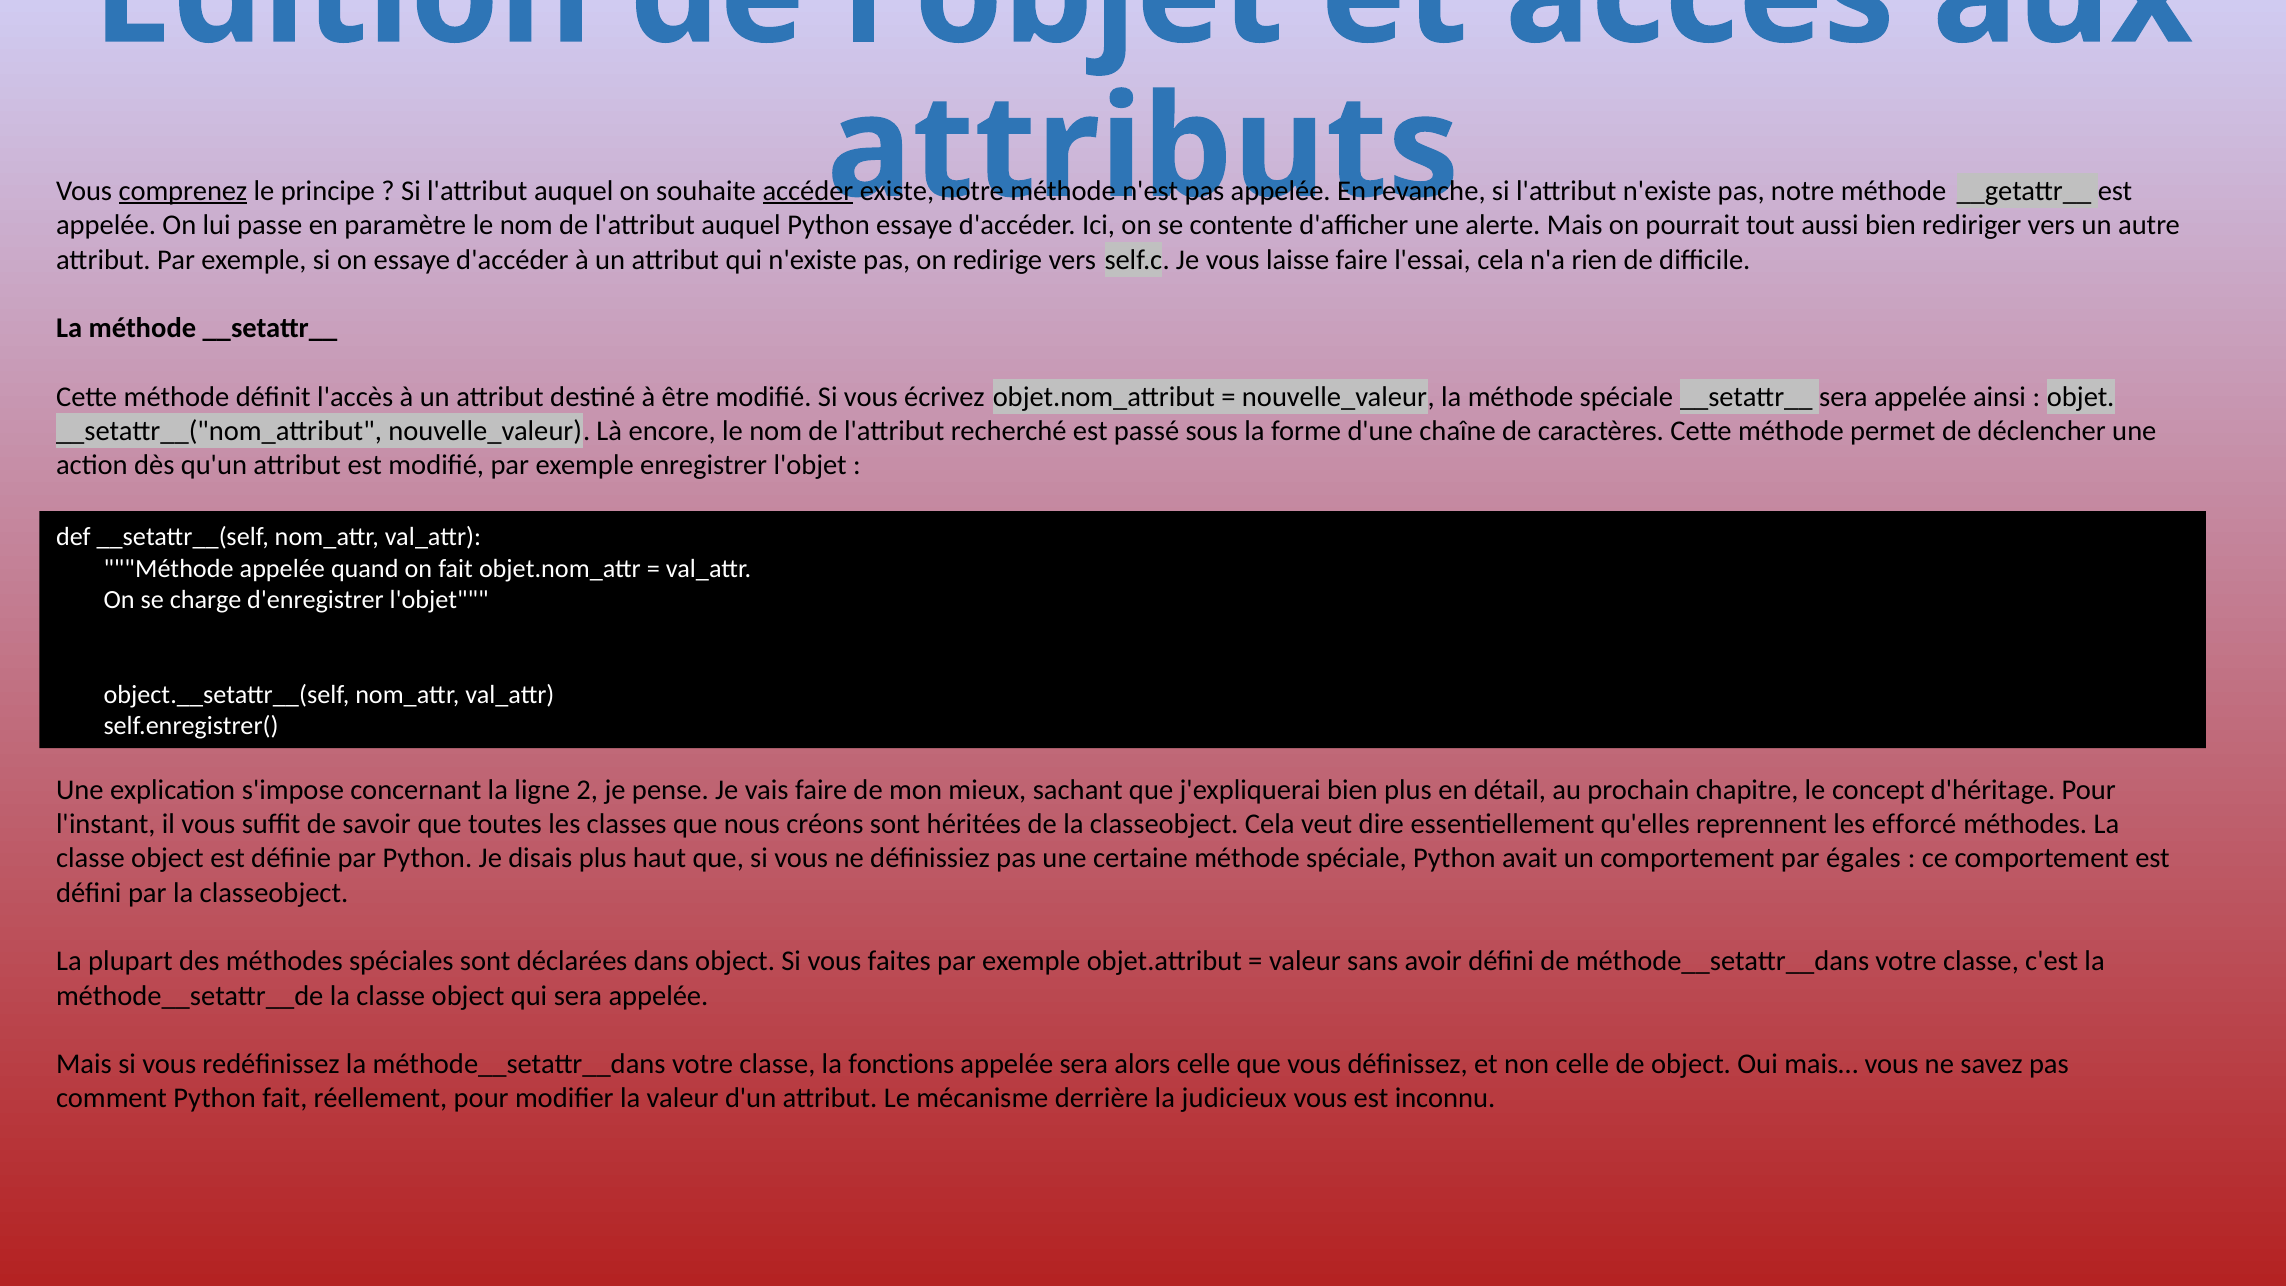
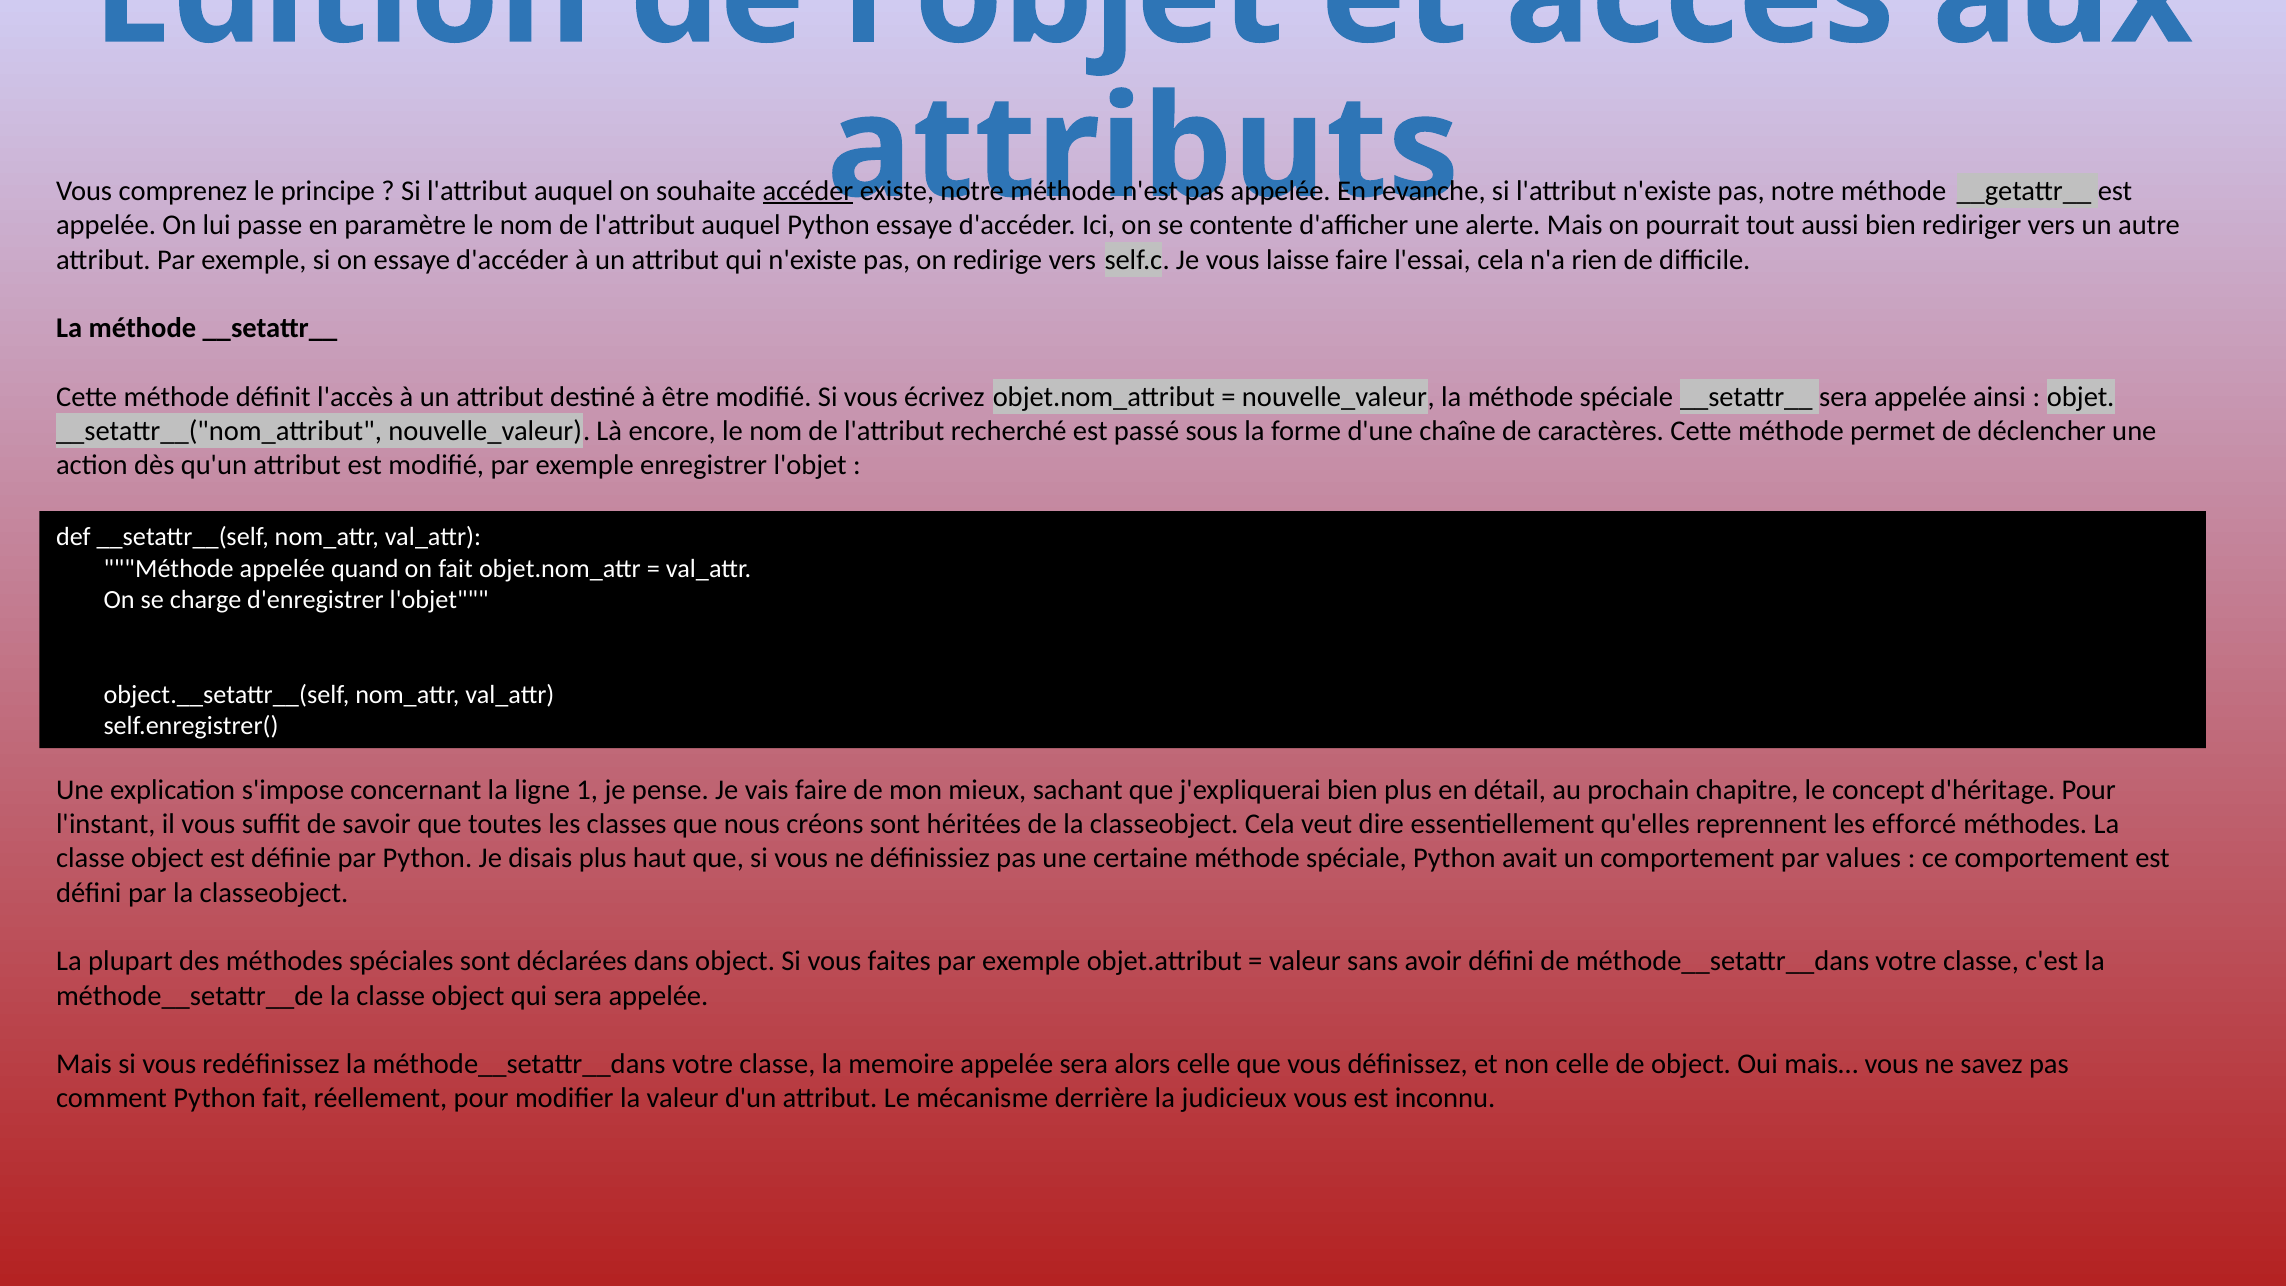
comprenez underline: present -> none
2: 2 -> 1
égales: égales -> values
fonctions: fonctions -> memoire
